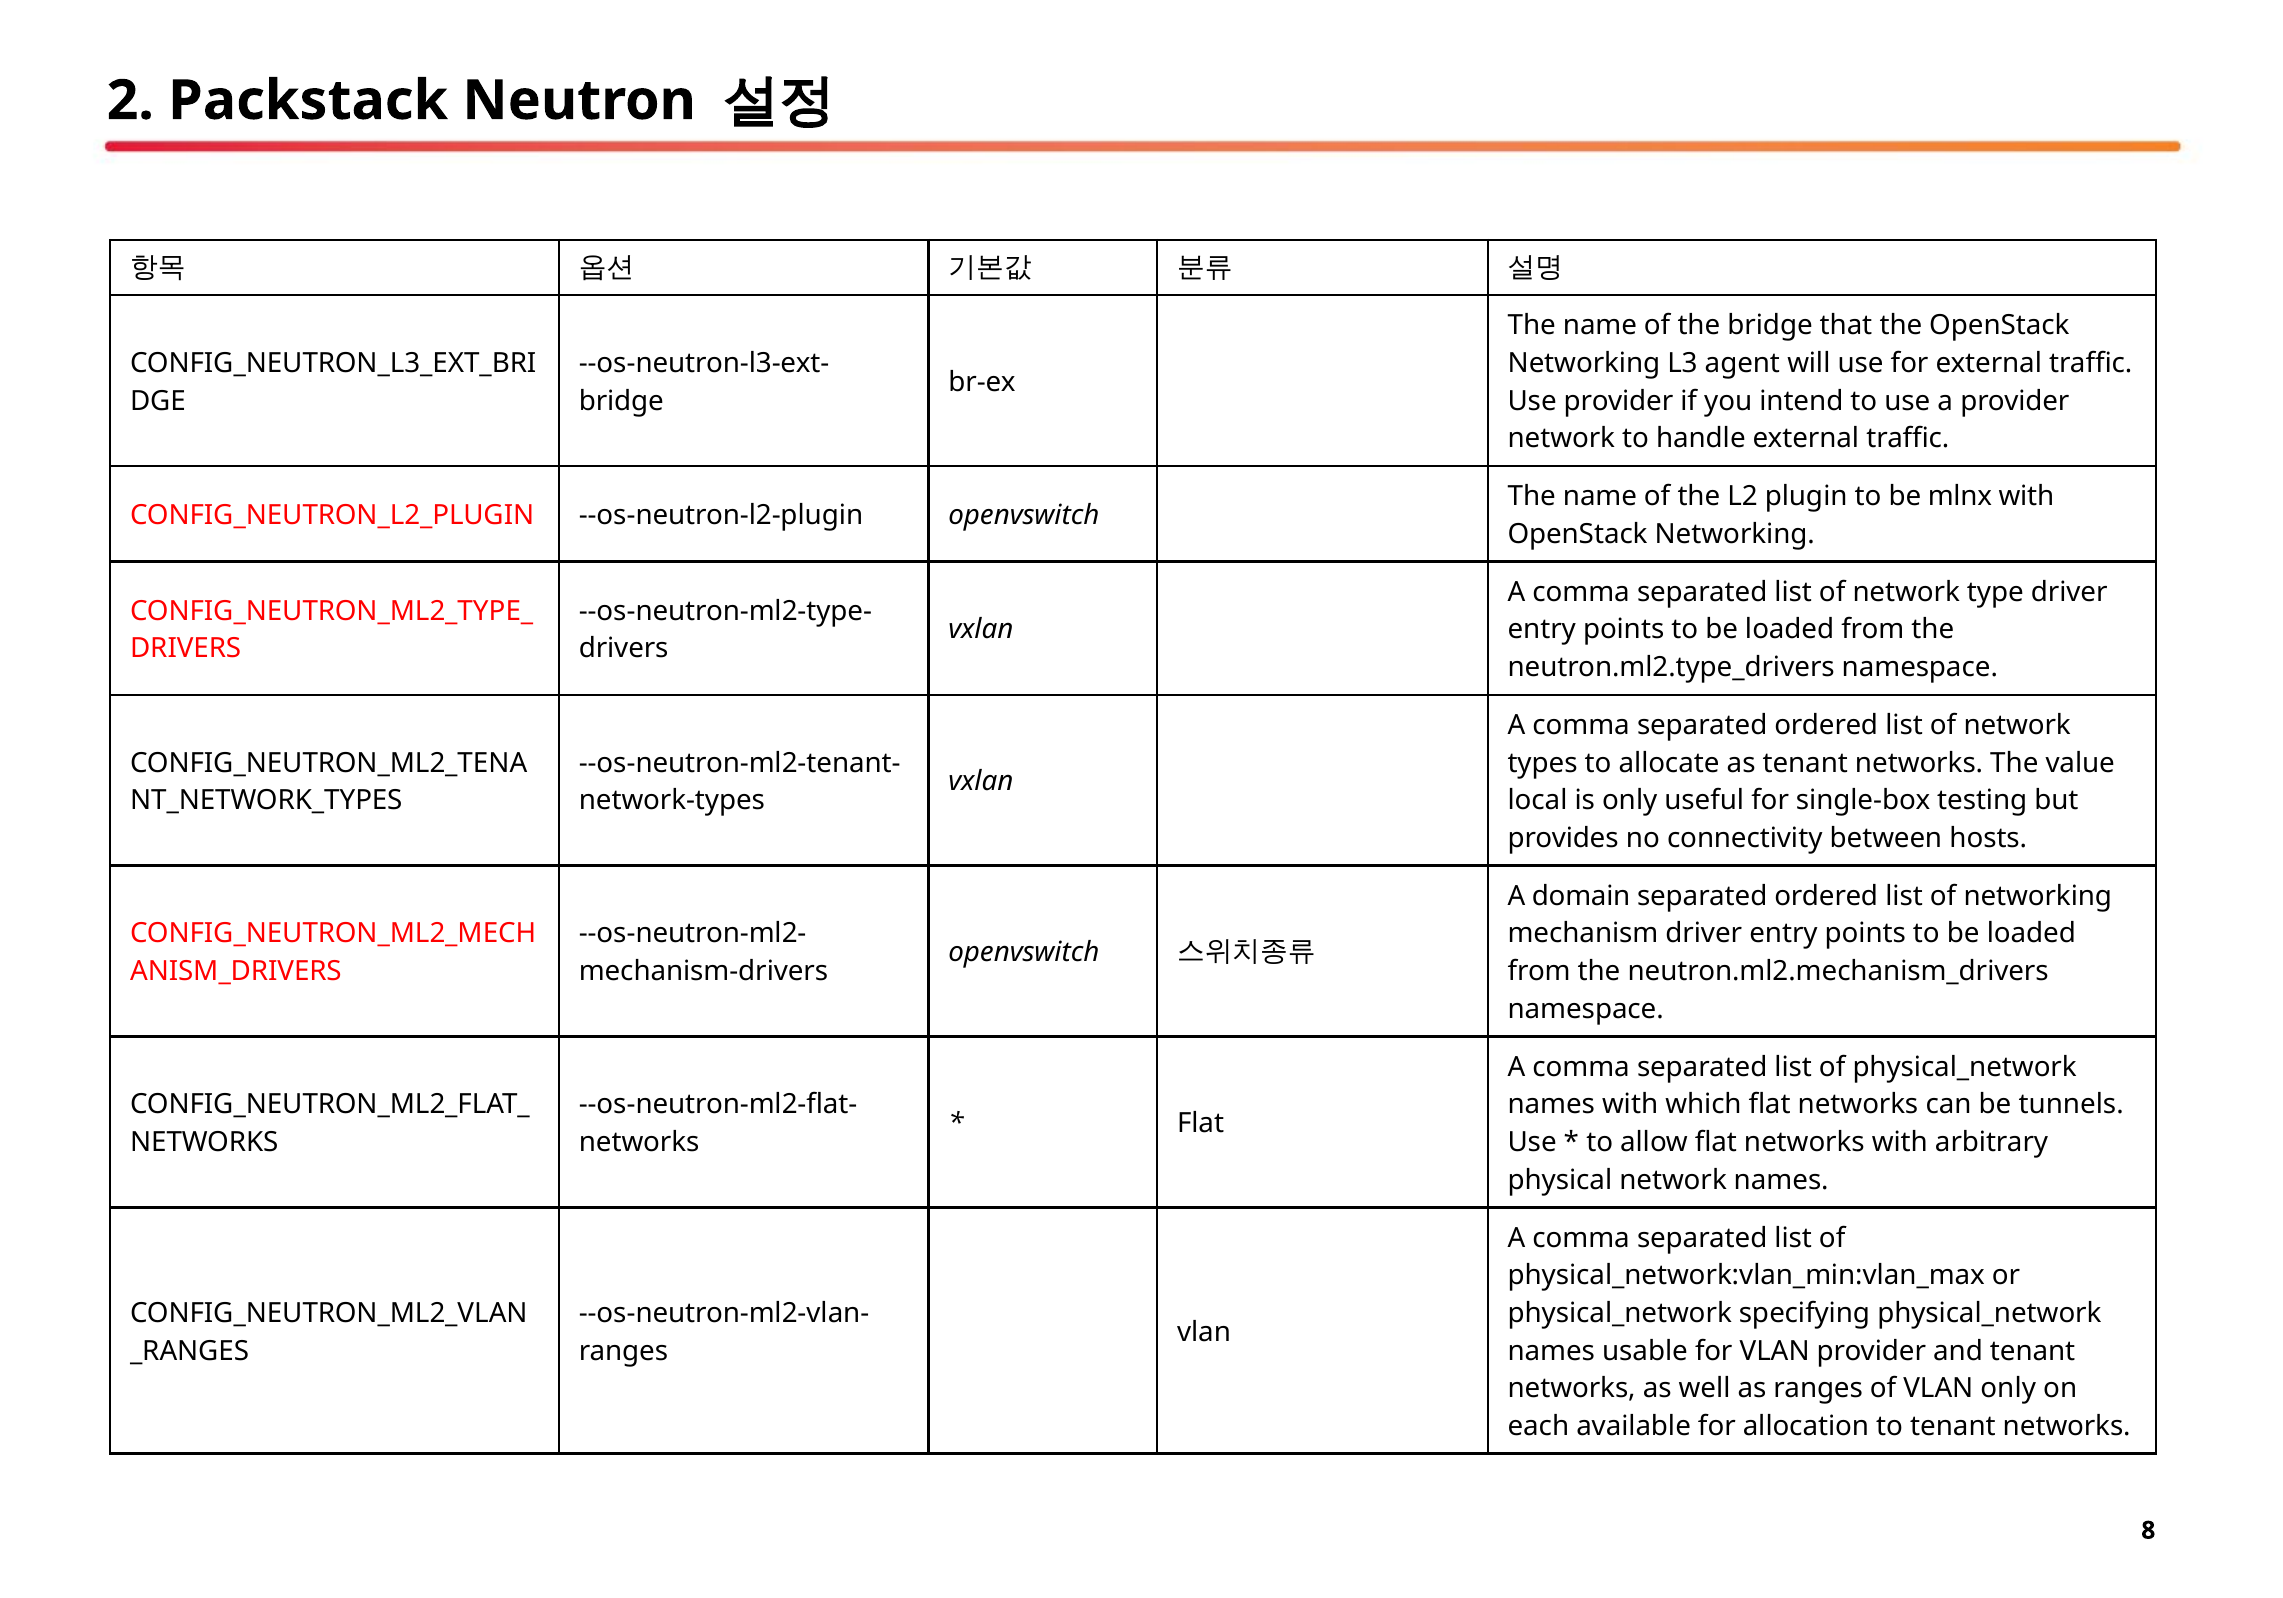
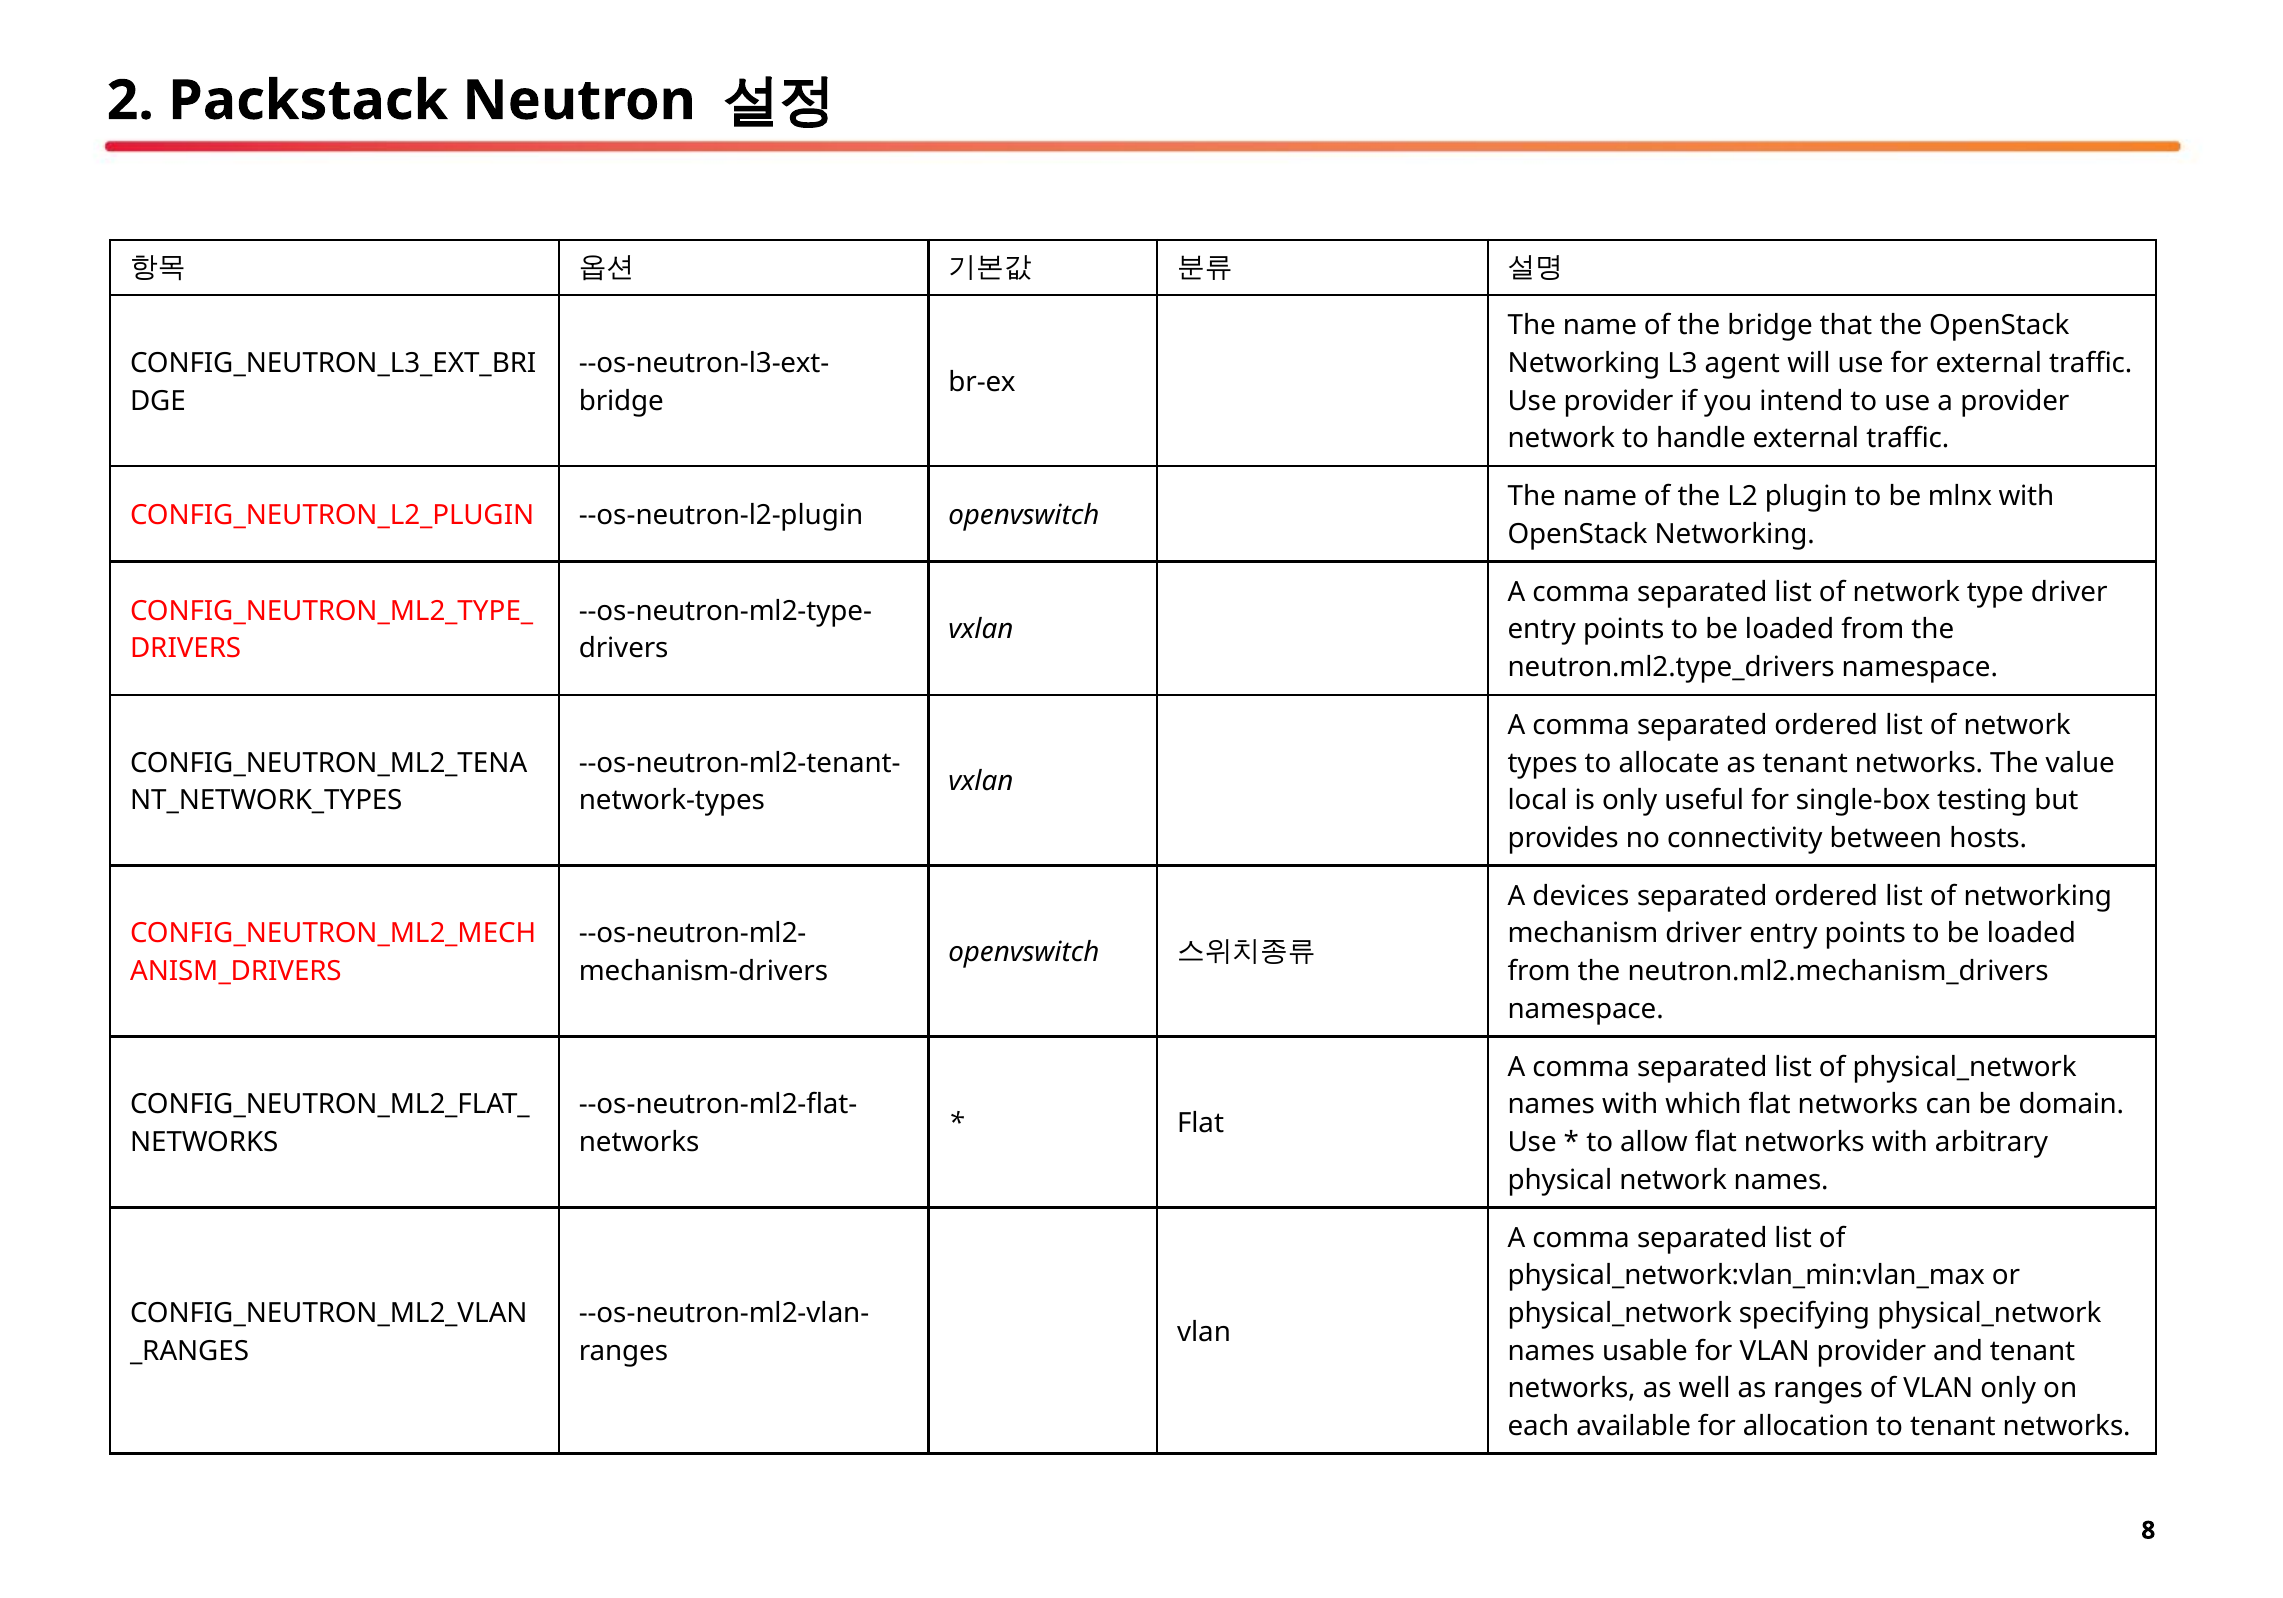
domain: domain -> devices
tunnels: tunnels -> domain
